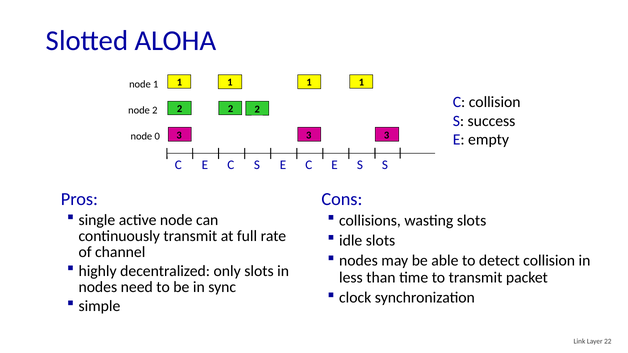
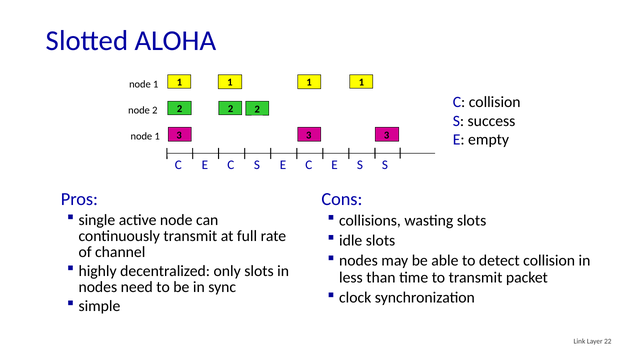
0 at (157, 137): 0 -> 1
